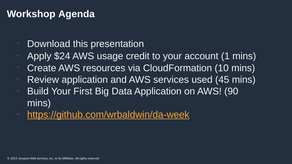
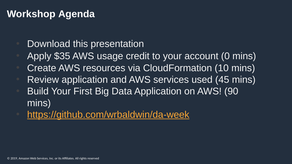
$24: $24 -> $35
1: 1 -> 0
